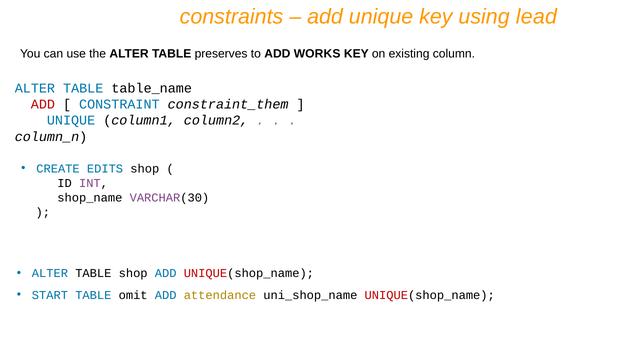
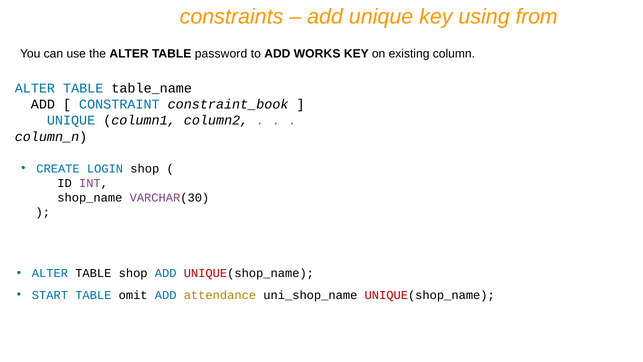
lead: lead -> from
preserves: preserves -> password
ADD at (43, 104) colour: red -> black
constraint_them: constraint_them -> constraint_book
EDITS: EDITS -> LOGIN
